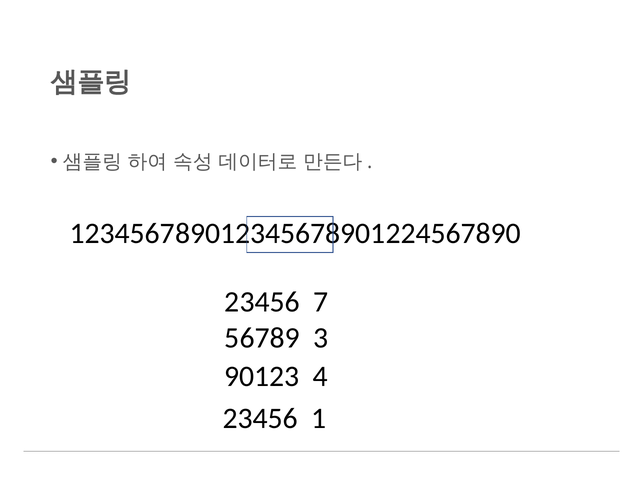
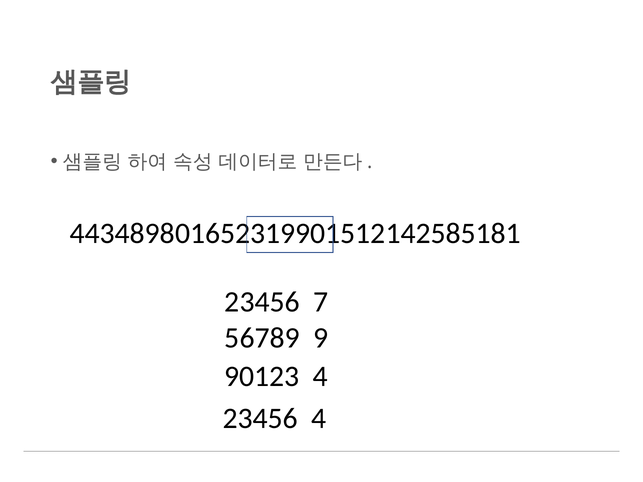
123456789012345678901224567890: 123456789012345678901224567890 -> 443489801652319901512142585181
3: 3 -> 9
23456 1: 1 -> 4
